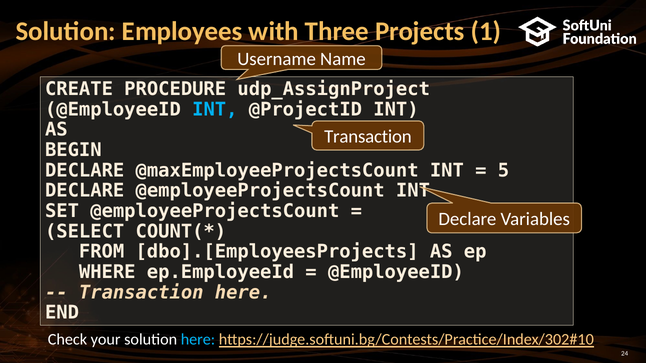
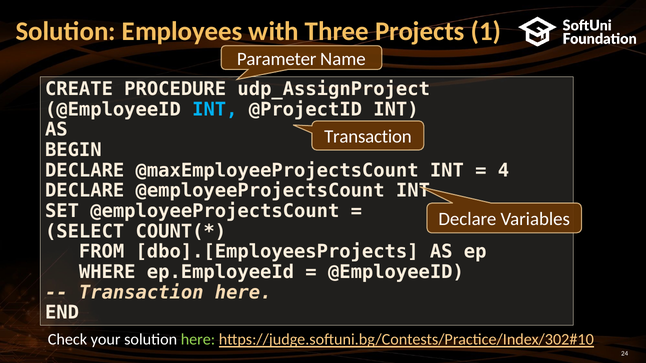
Username: Username -> Parameter
5: 5 -> 4
here at (198, 340) colour: light blue -> light green
